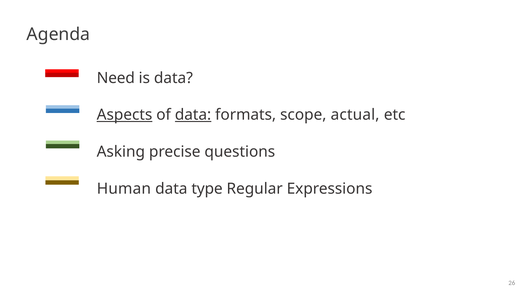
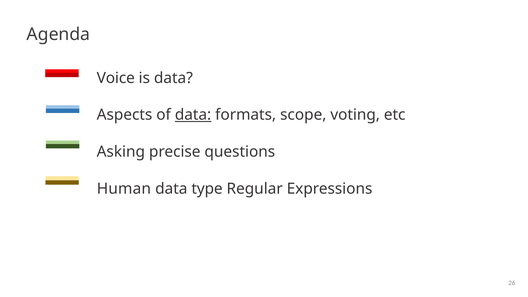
Need: Need -> Voice
Aspects underline: present -> none
actual: actual -> voting
